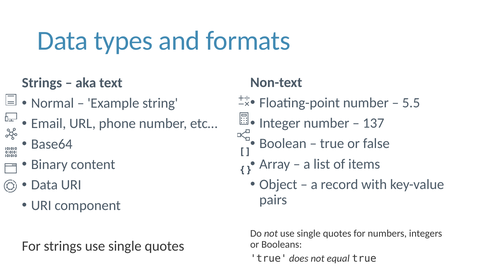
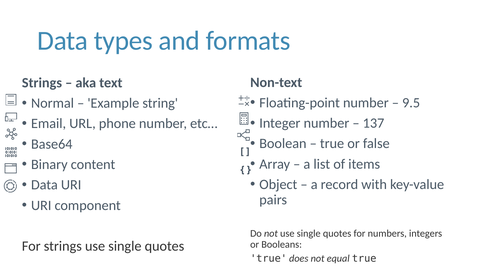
5.5: 5.5 -> 9.5
